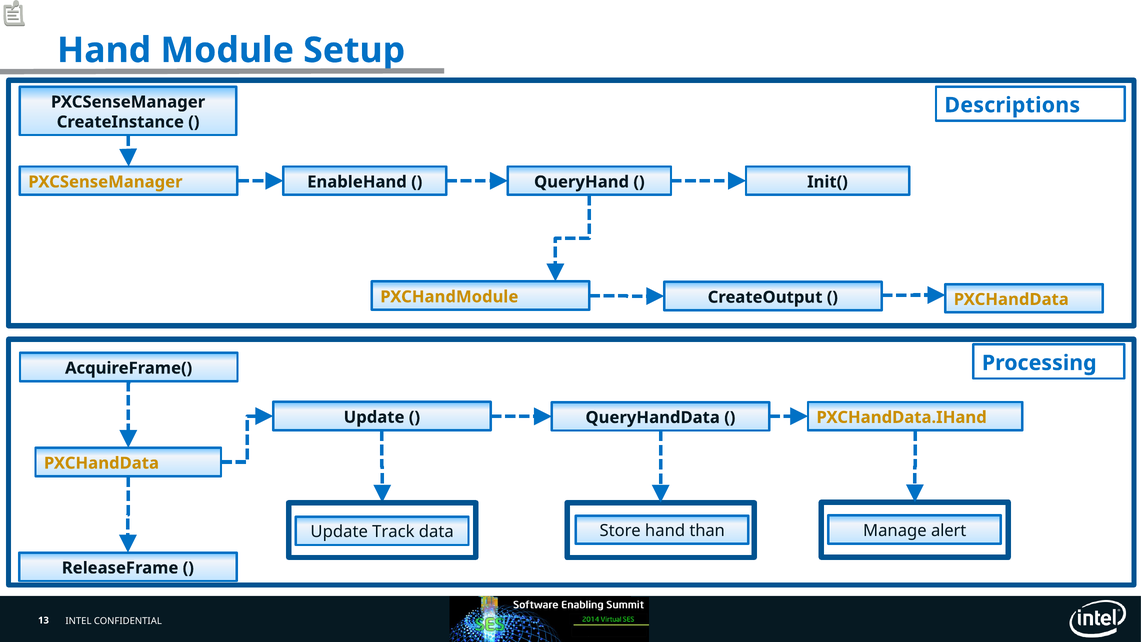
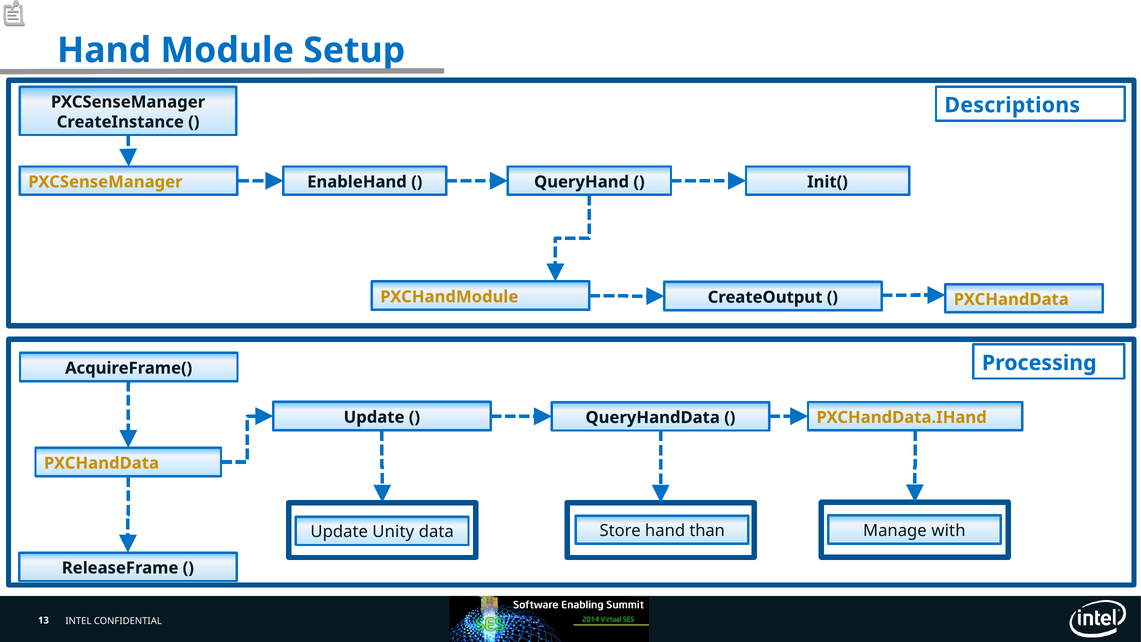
alert: alert -> with
Track: Track -> Unity
